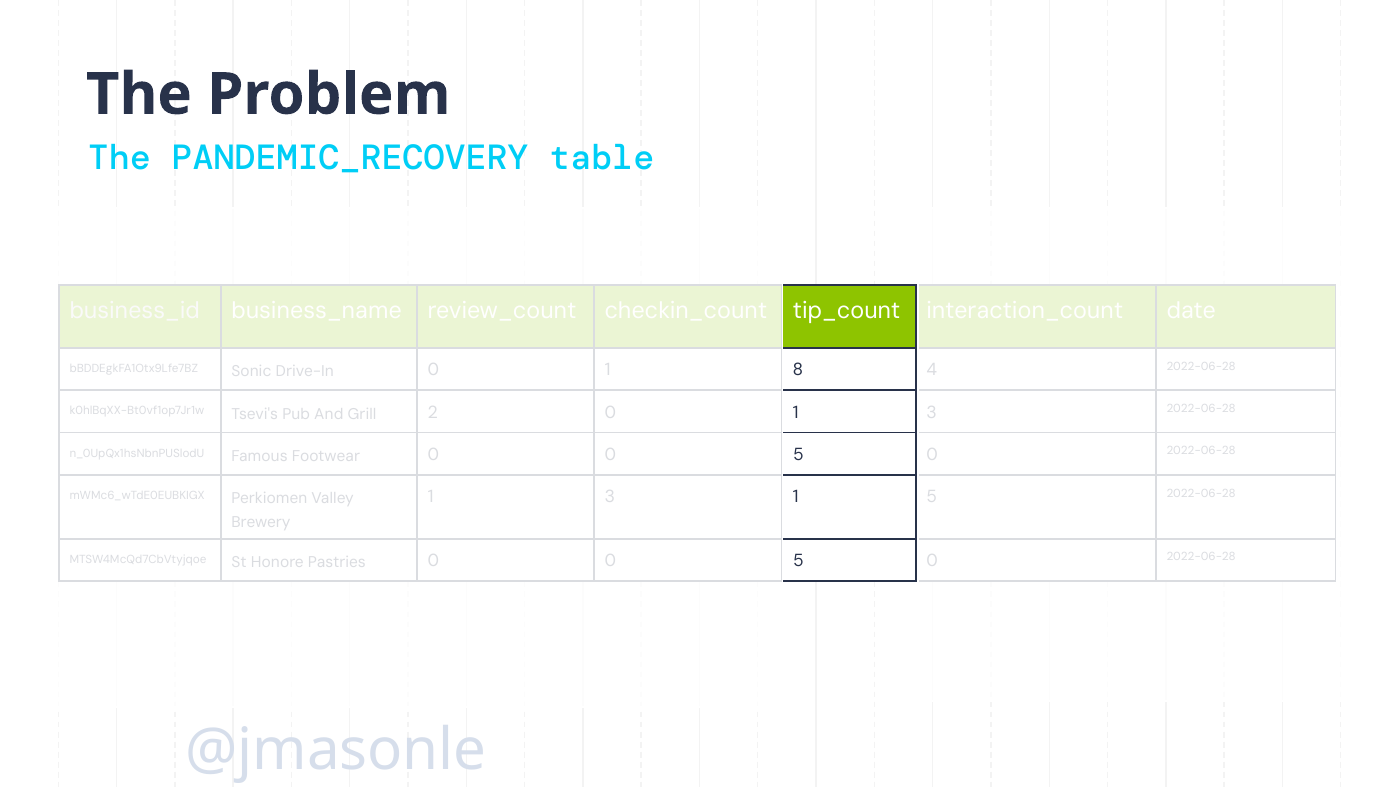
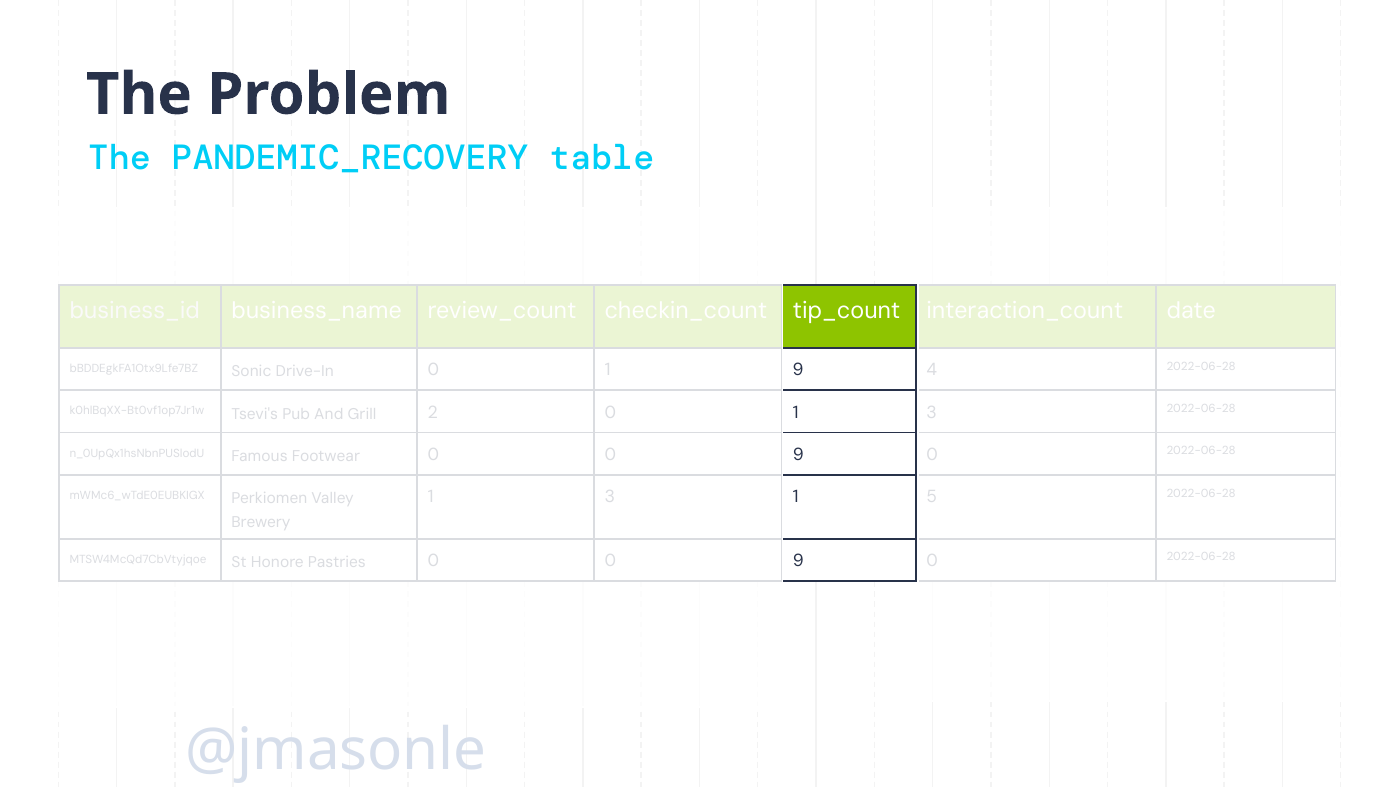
8 at (798, 370): 8 -> 9
5 at (798, 455): 5 -> 9
5 at (798, 561): 5 -> 9
